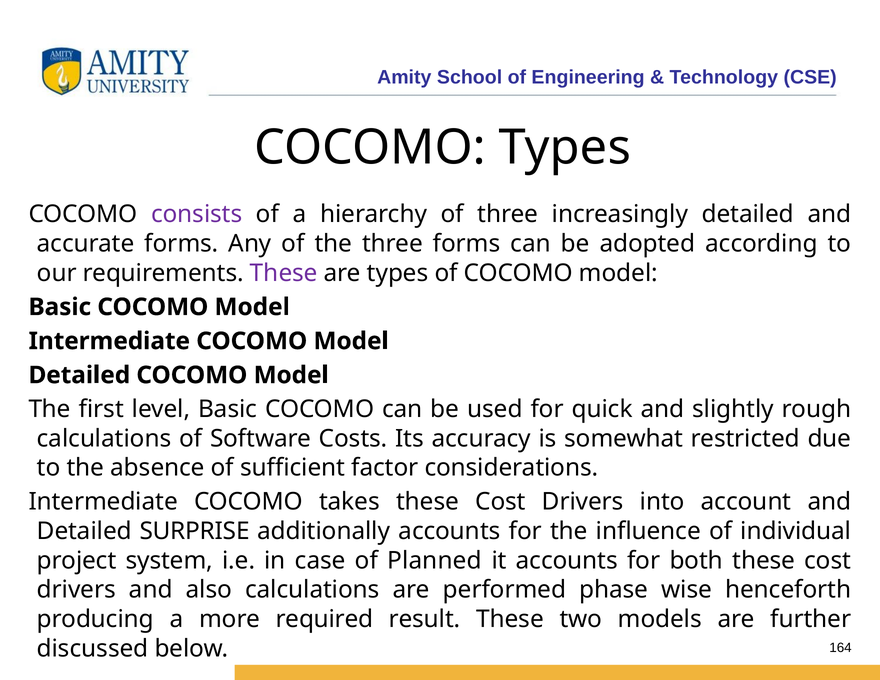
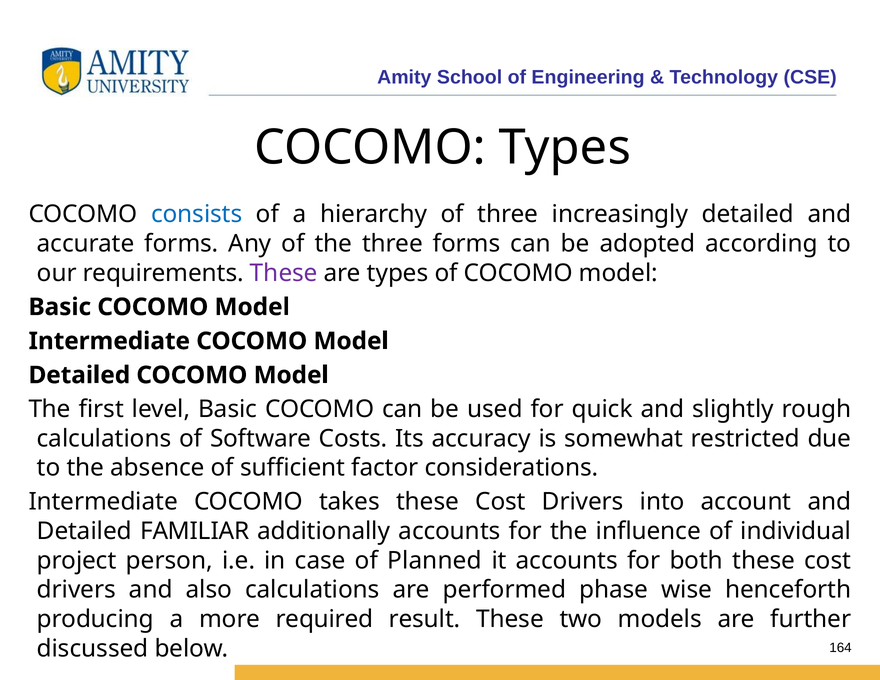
consists colour: purple -> blue
SURPRISE: SURPRISE -> FAMILIAR
system: system -> person
